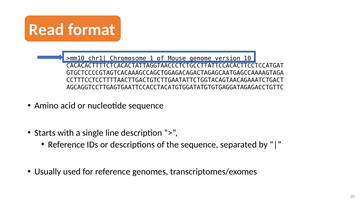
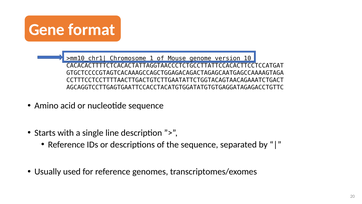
Read: Read -> Gene
